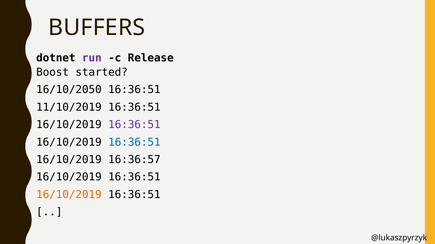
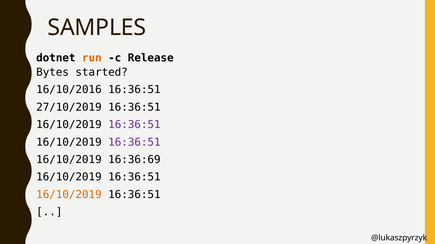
BUFFERS: BUFFERS -> SAMPLES
run colour: purple -> orange
Boost: Boost -> Bytes
16/10/2050: 16/10/2050 -> 16/10/2016
11/10/2019: 11/10/2019 -> 27/10/2019
16:36:51 at (134, 143) colour: blue -> purple
16:36:57: 16:36:57 -> 16:36:69
